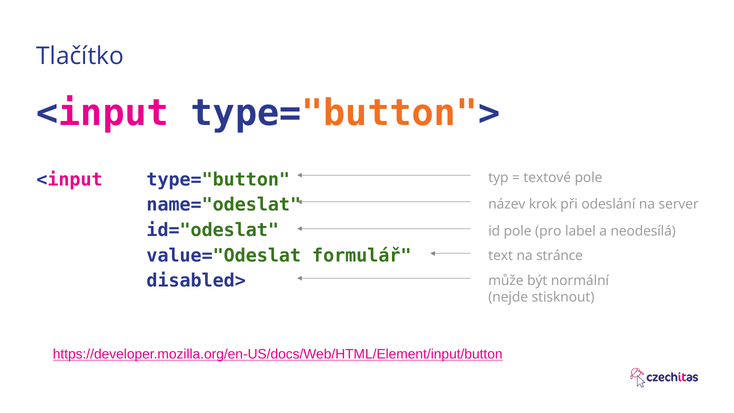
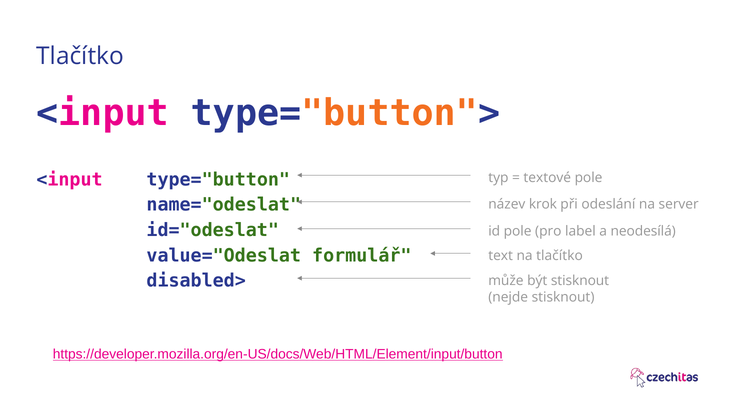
na stránce: stránce -> tlačítko
být normální: normální -> stisknout
